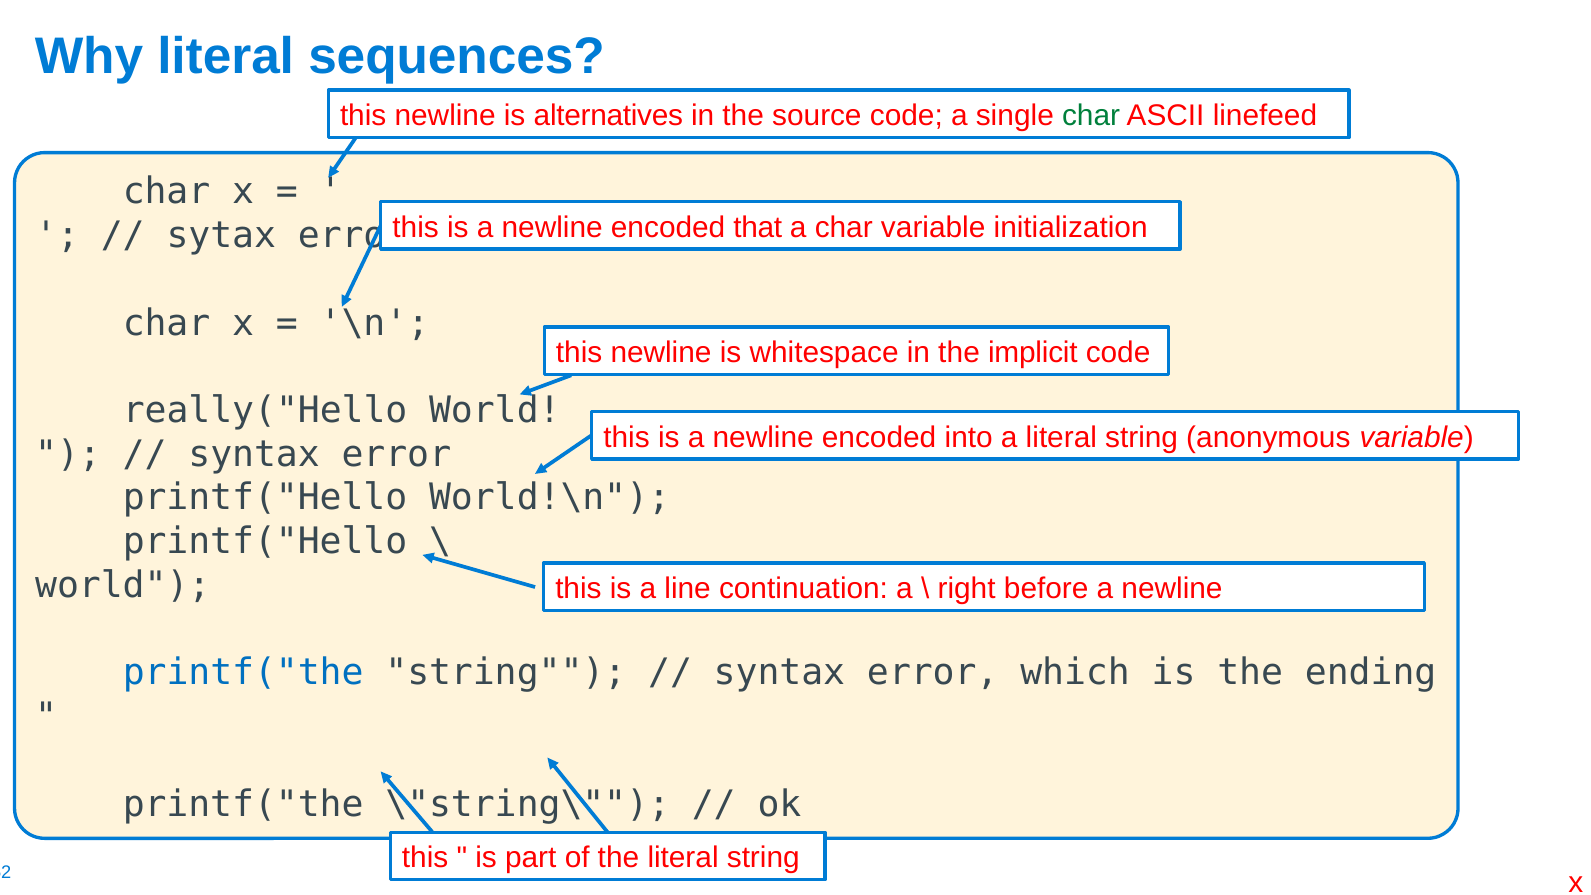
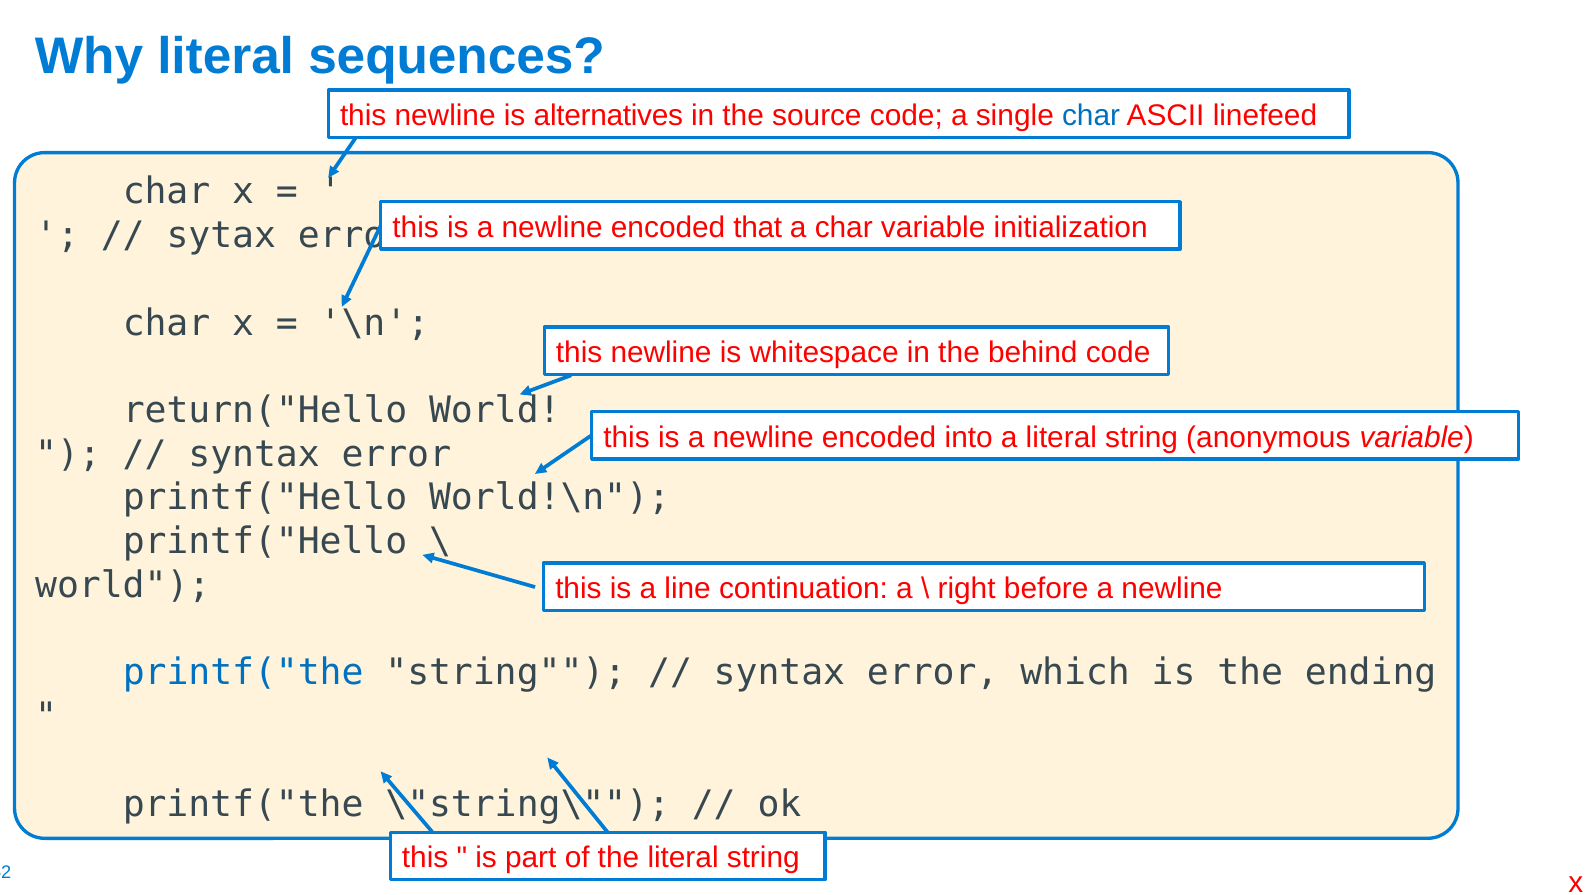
char at (1091, 116) colour: green -> blue
implicit: implicit -> behind
really("Hello: really("Hello -> return("Hello
